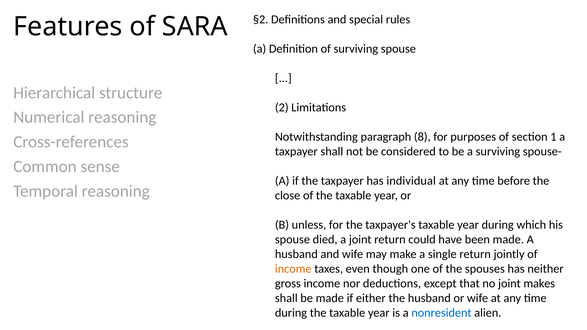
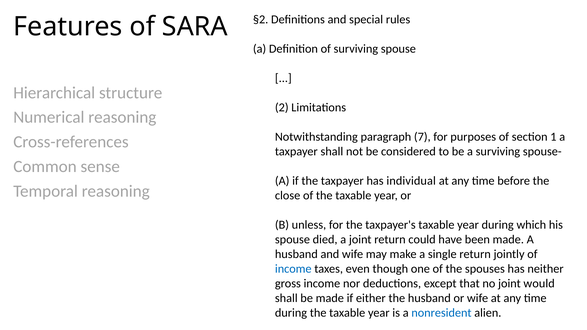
8: 8 -> 7
income at (293, 269) colour: orange -> blue
makes: makes -> would
